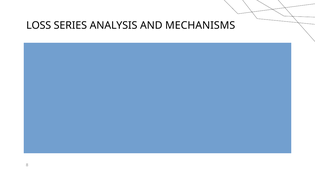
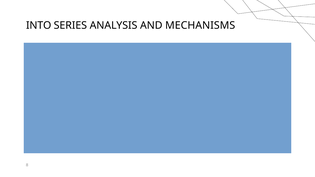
LOSS: LOSS -> INTO
